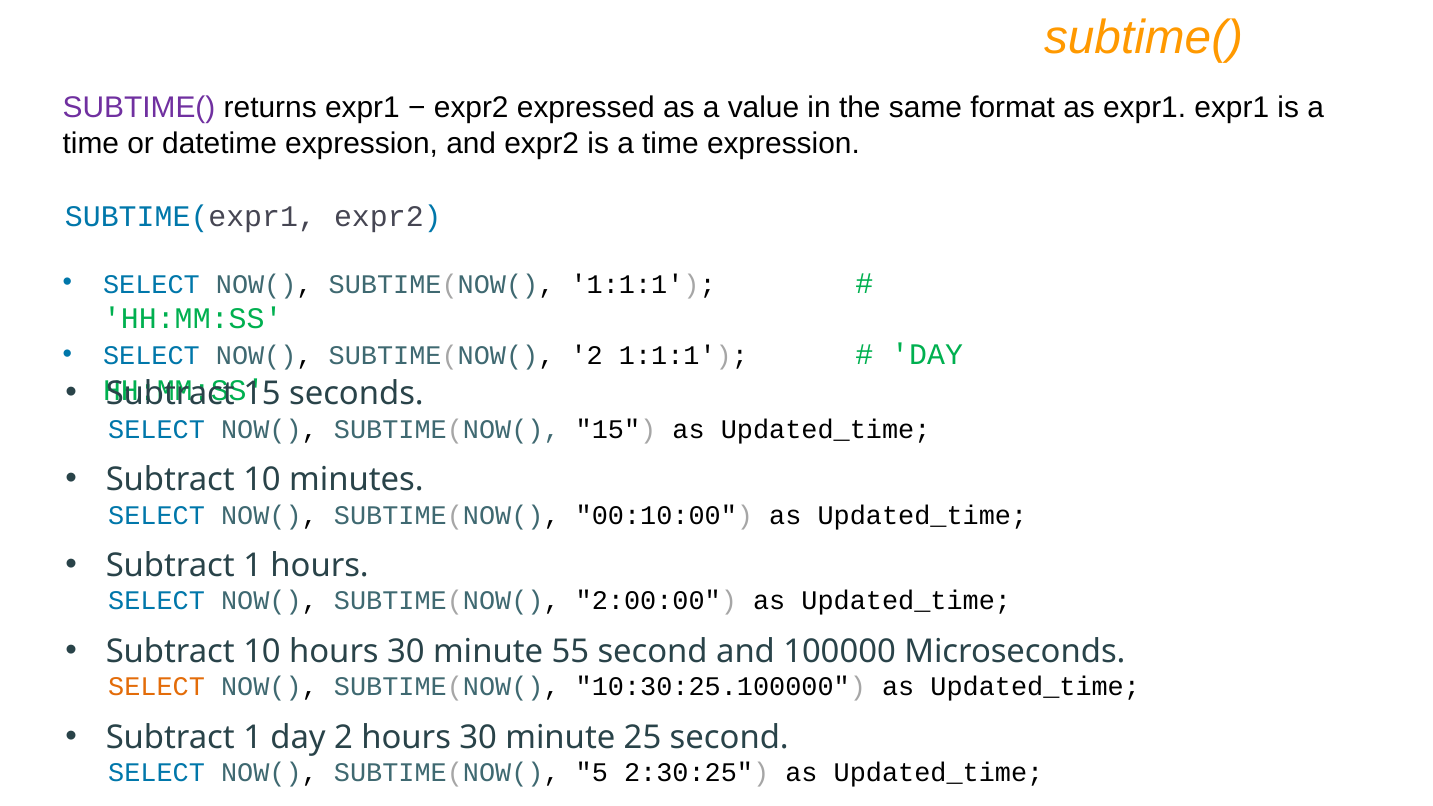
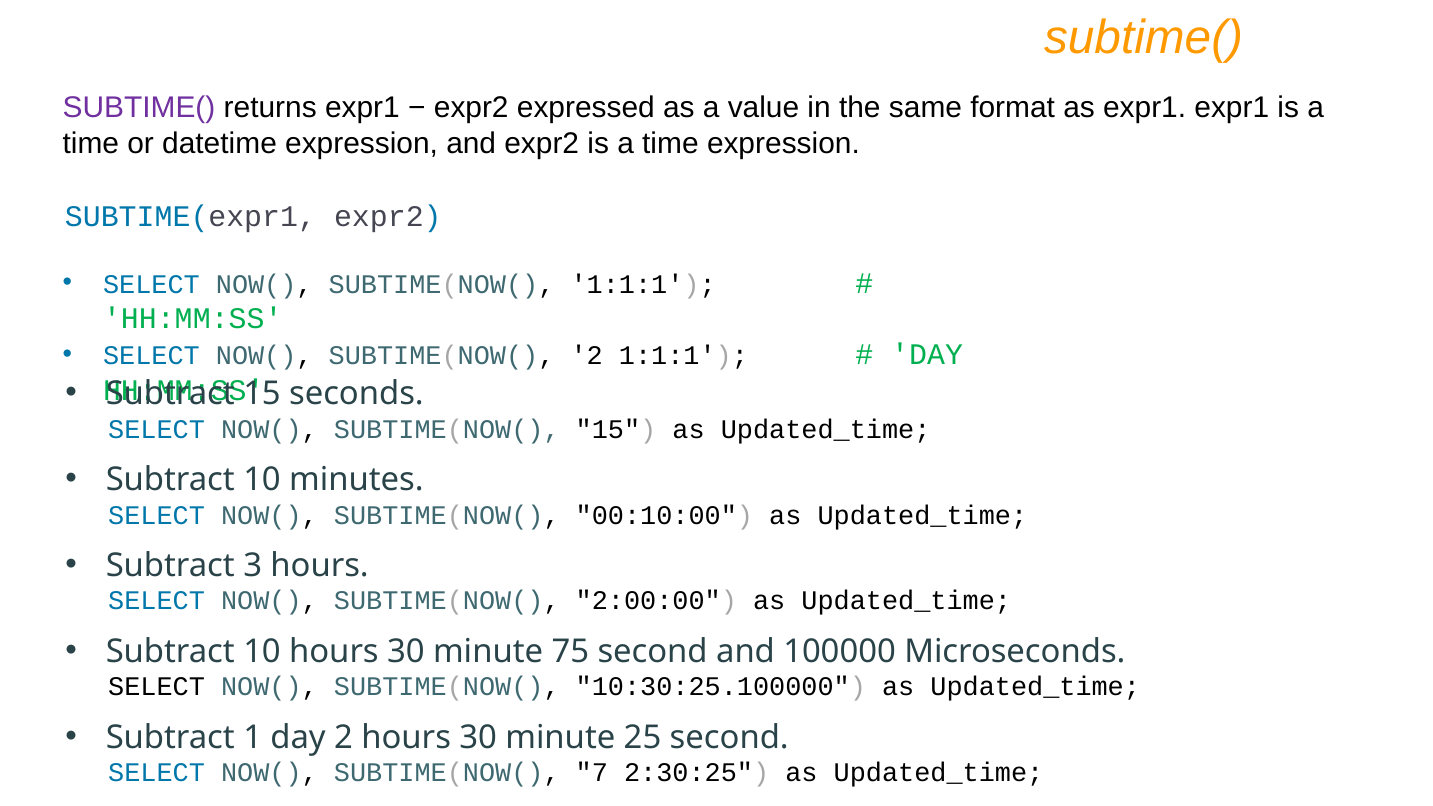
1 at (253, 566): 1 -> 3
55: 55 -> 75
SELECT at (157, 687) colour: orange -> black
5: 5 -> 7
